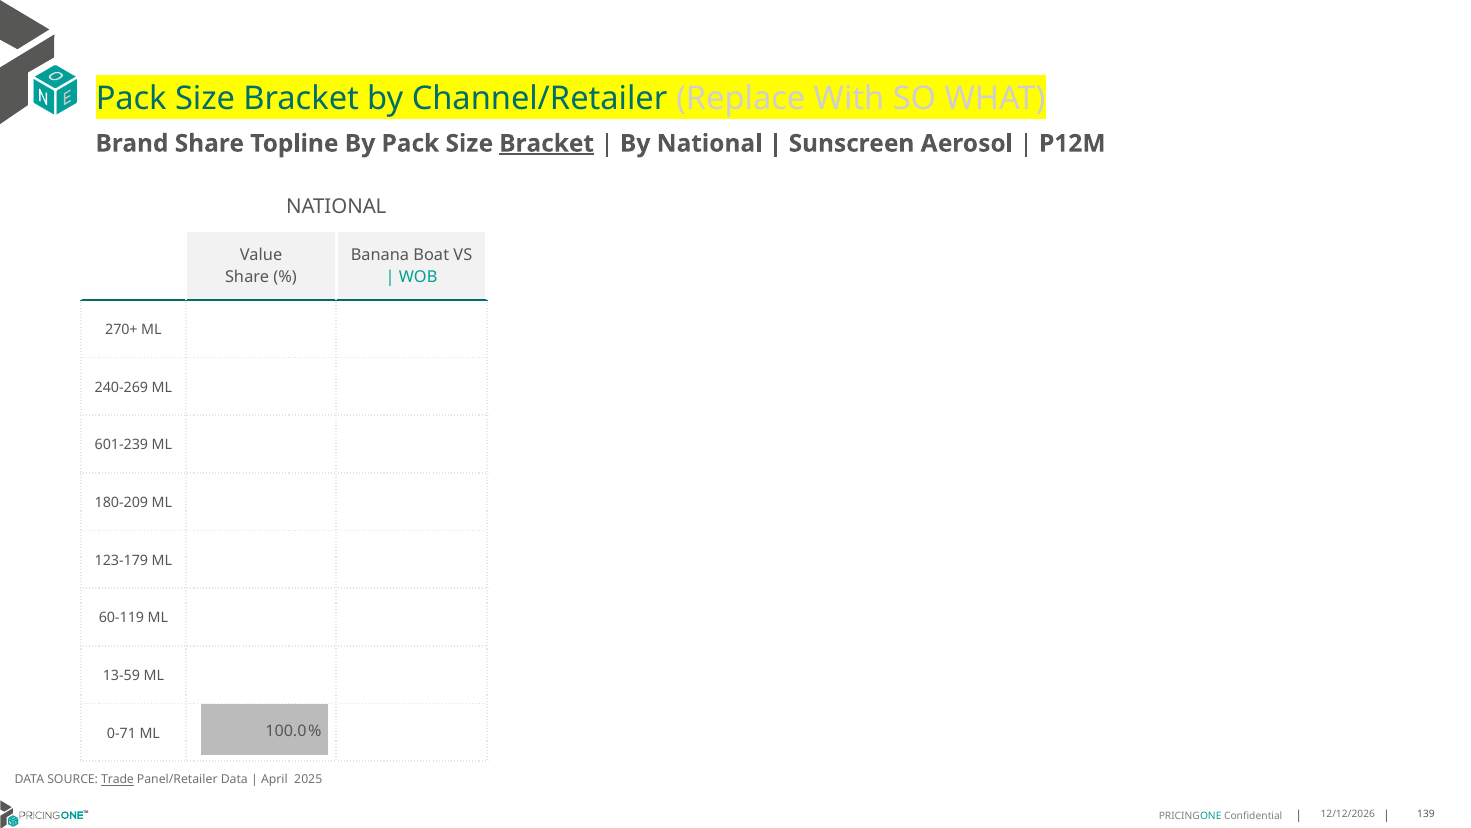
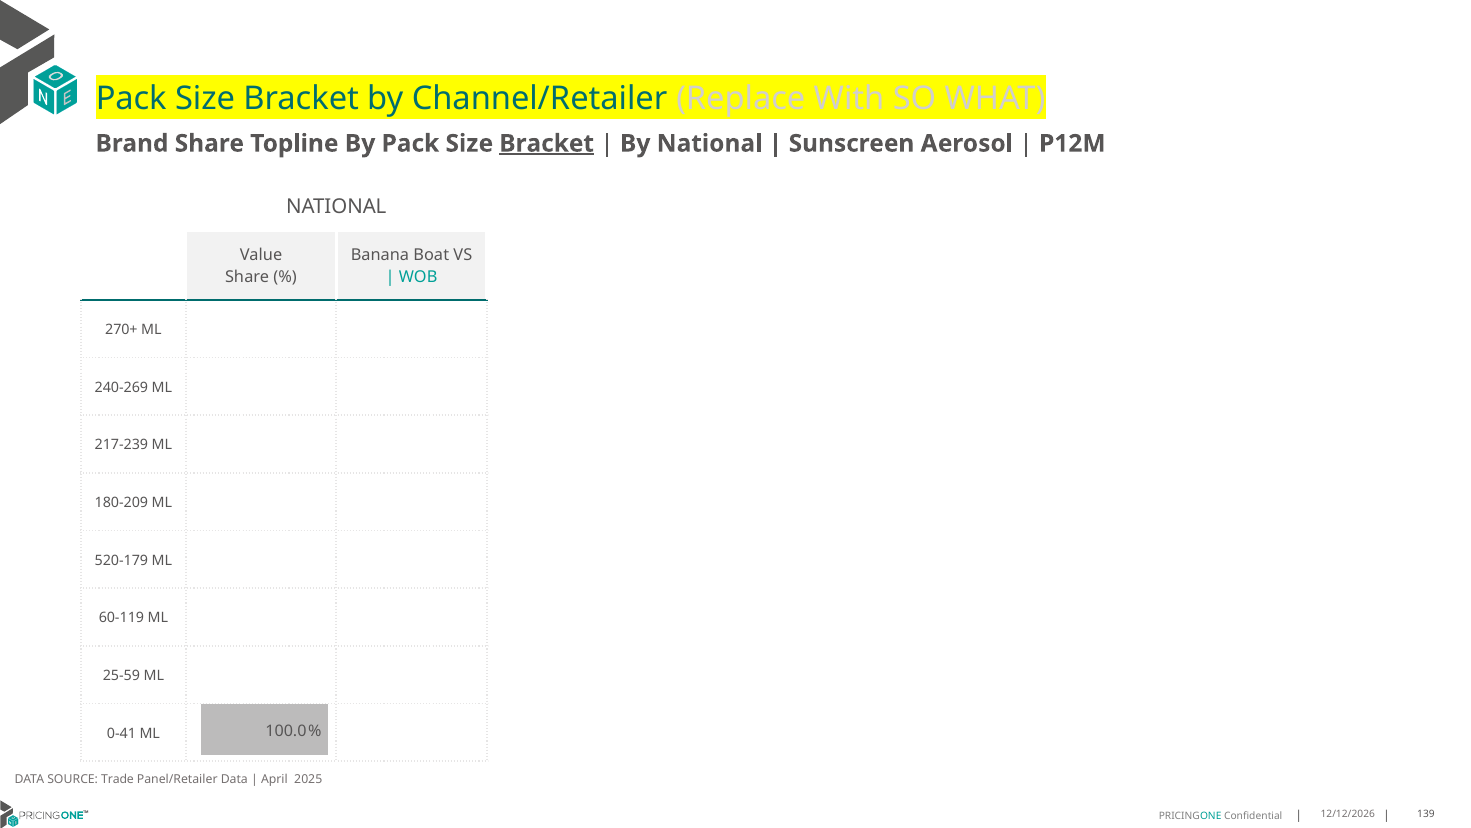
601-239: 601-239 -> 217-239
123-179: 123-179 -> 520-179
13-59: 13-59 -> 25-59
0-71: 0-71 -> 0-41
Trade underline: present -> none
